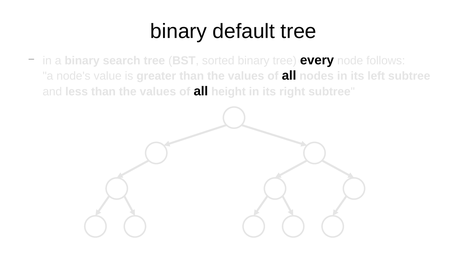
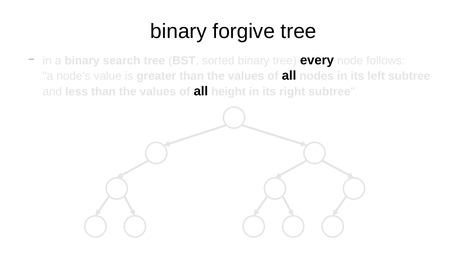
default: default -> forgive
